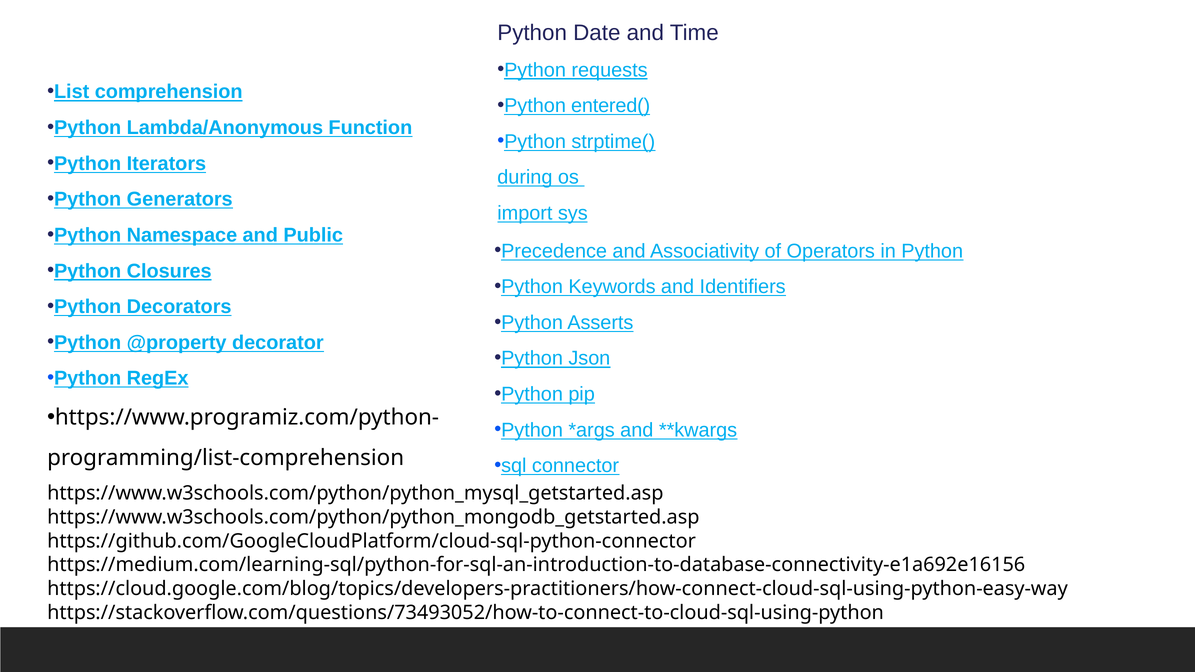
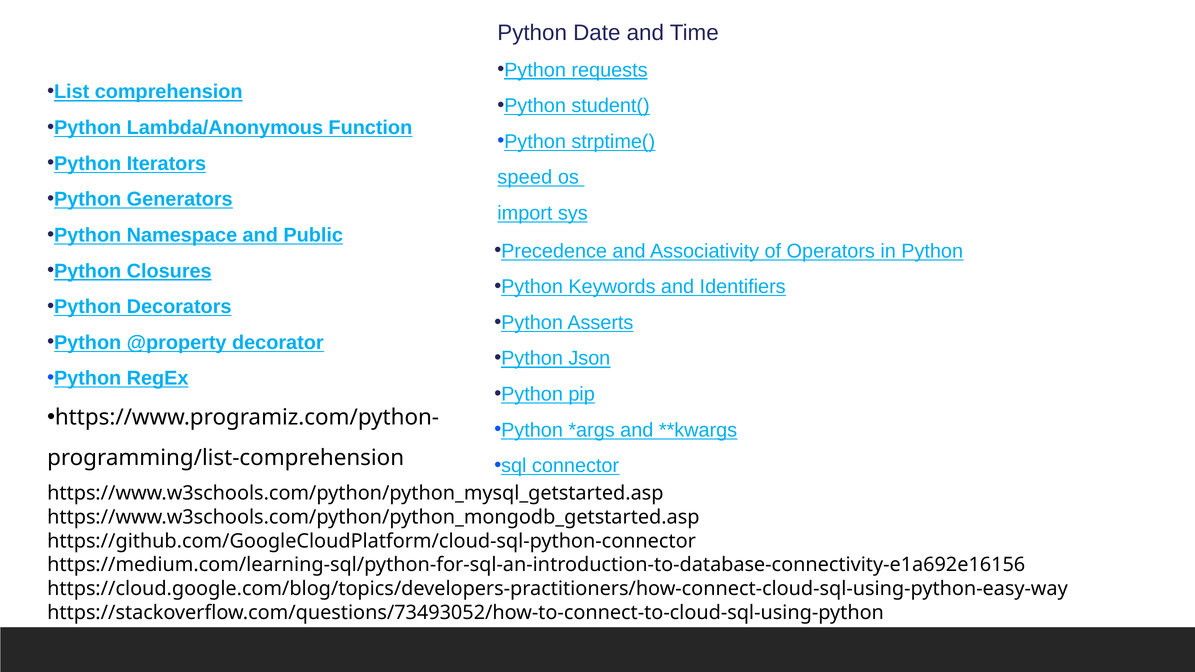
entered(: entered( -> student(
during: during -> speed
